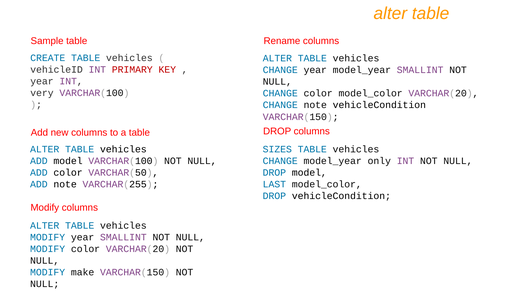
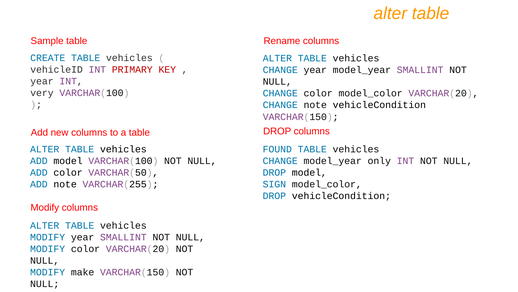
SIZES: SIZES -> FOUND
LAST: LAST -> SIGN
